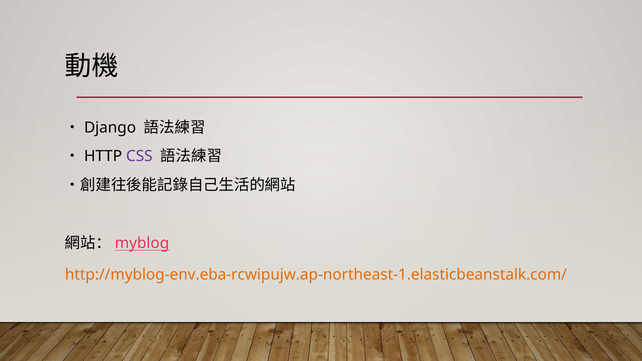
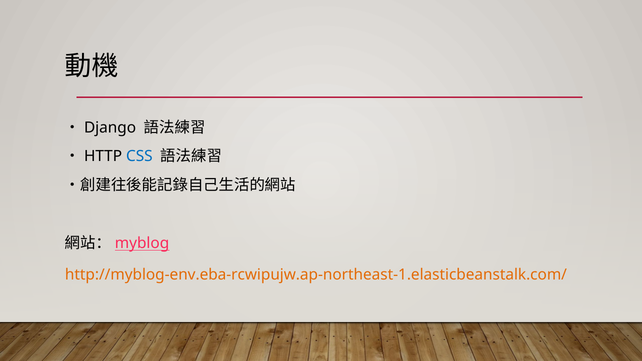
CSS colour: purple -> blue
